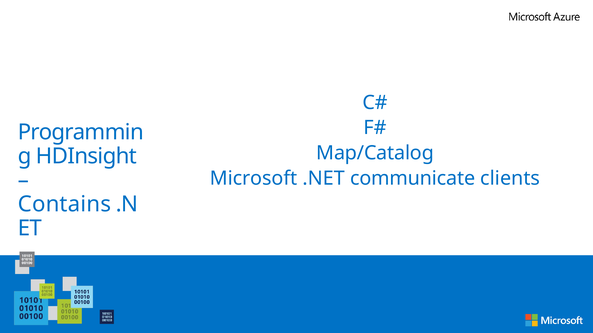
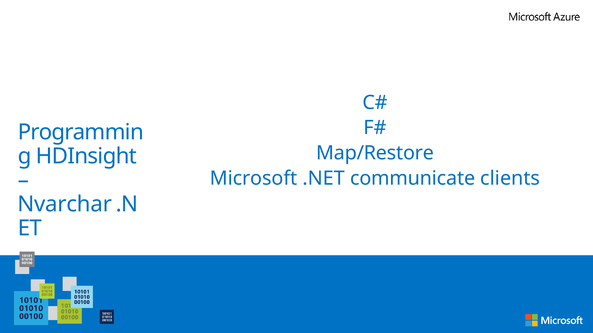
Map/Catalog: Map/Catalog -> Map/Restore
Contains: Contains -> Nvarchar
